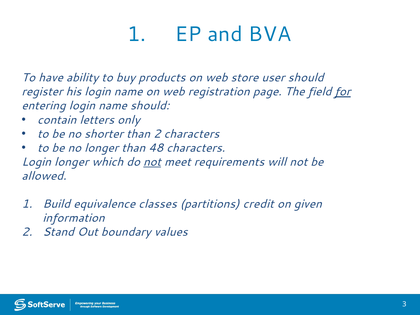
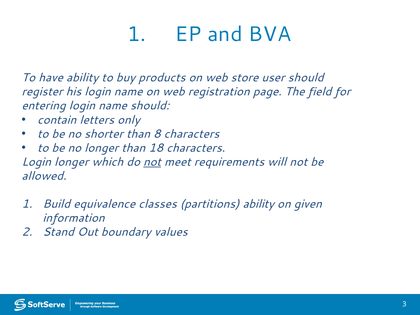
for underline: present -> none
than 2: 2 -> 8
48: 48 -> 18
partitions credit: credit -> ability
